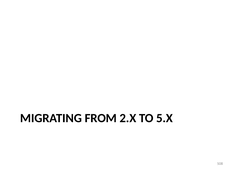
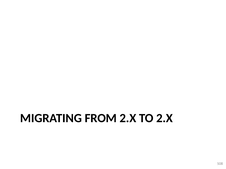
TO 5.X: 5.X -> 2.X
